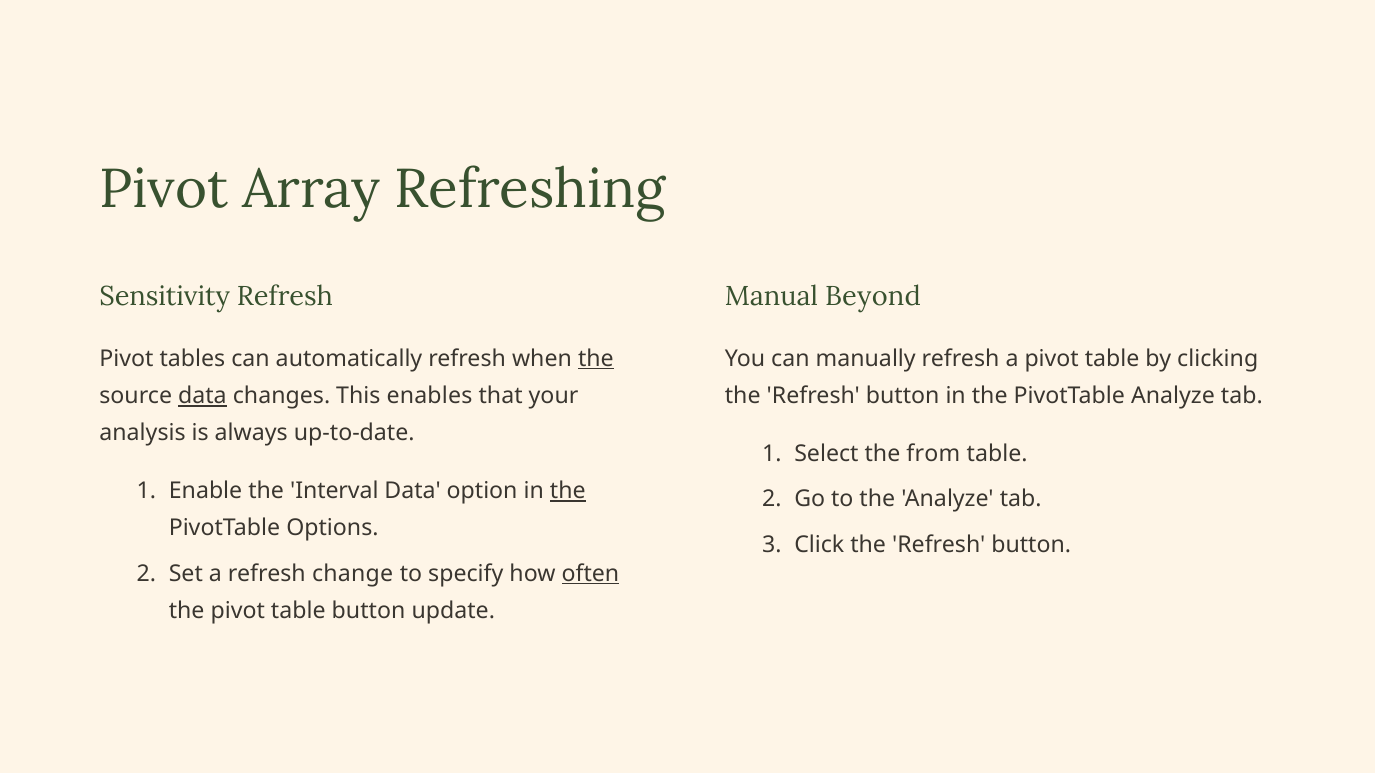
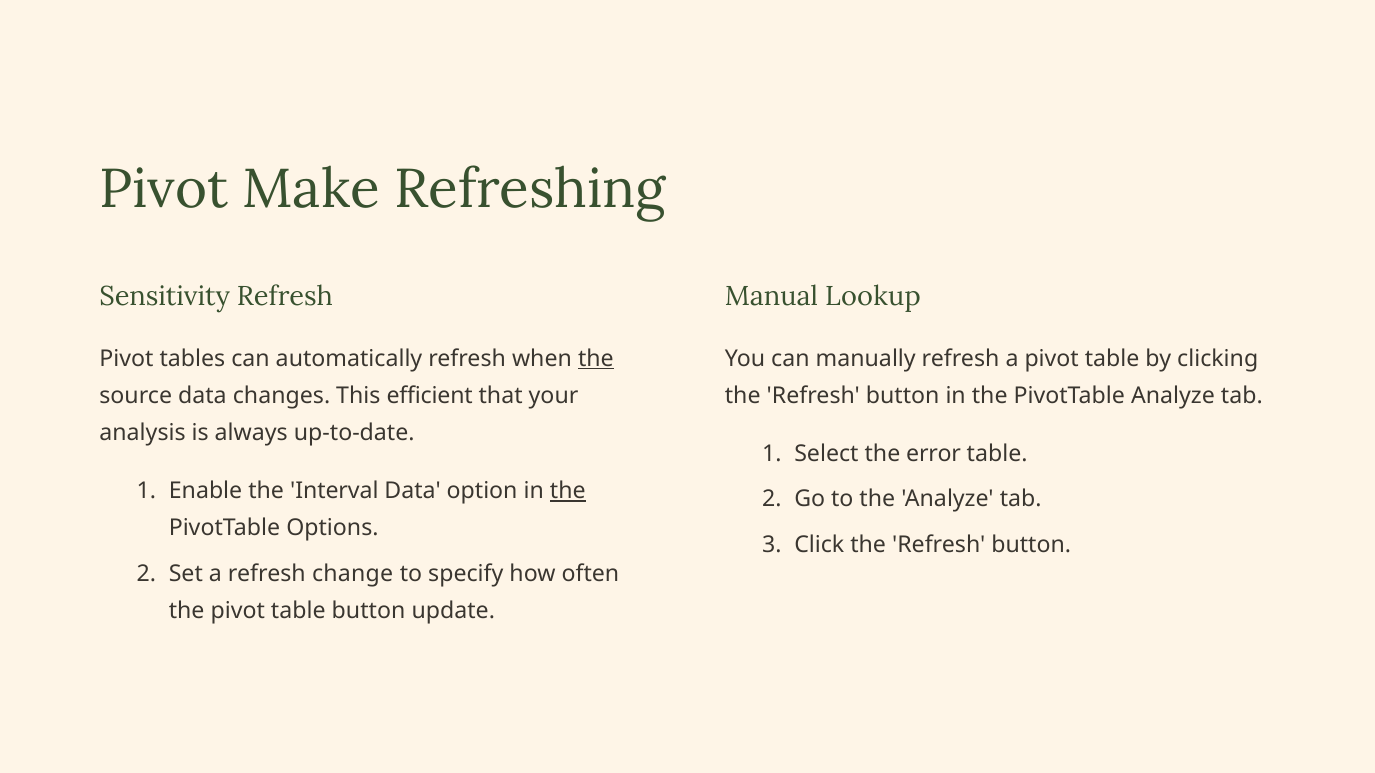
Array: Array -> Make
Beyond: Beyond -> Lookup
data at (202, 396) underline: present -> none
enables: enables -> efficient
from: from -> error
often underline: present -> none
